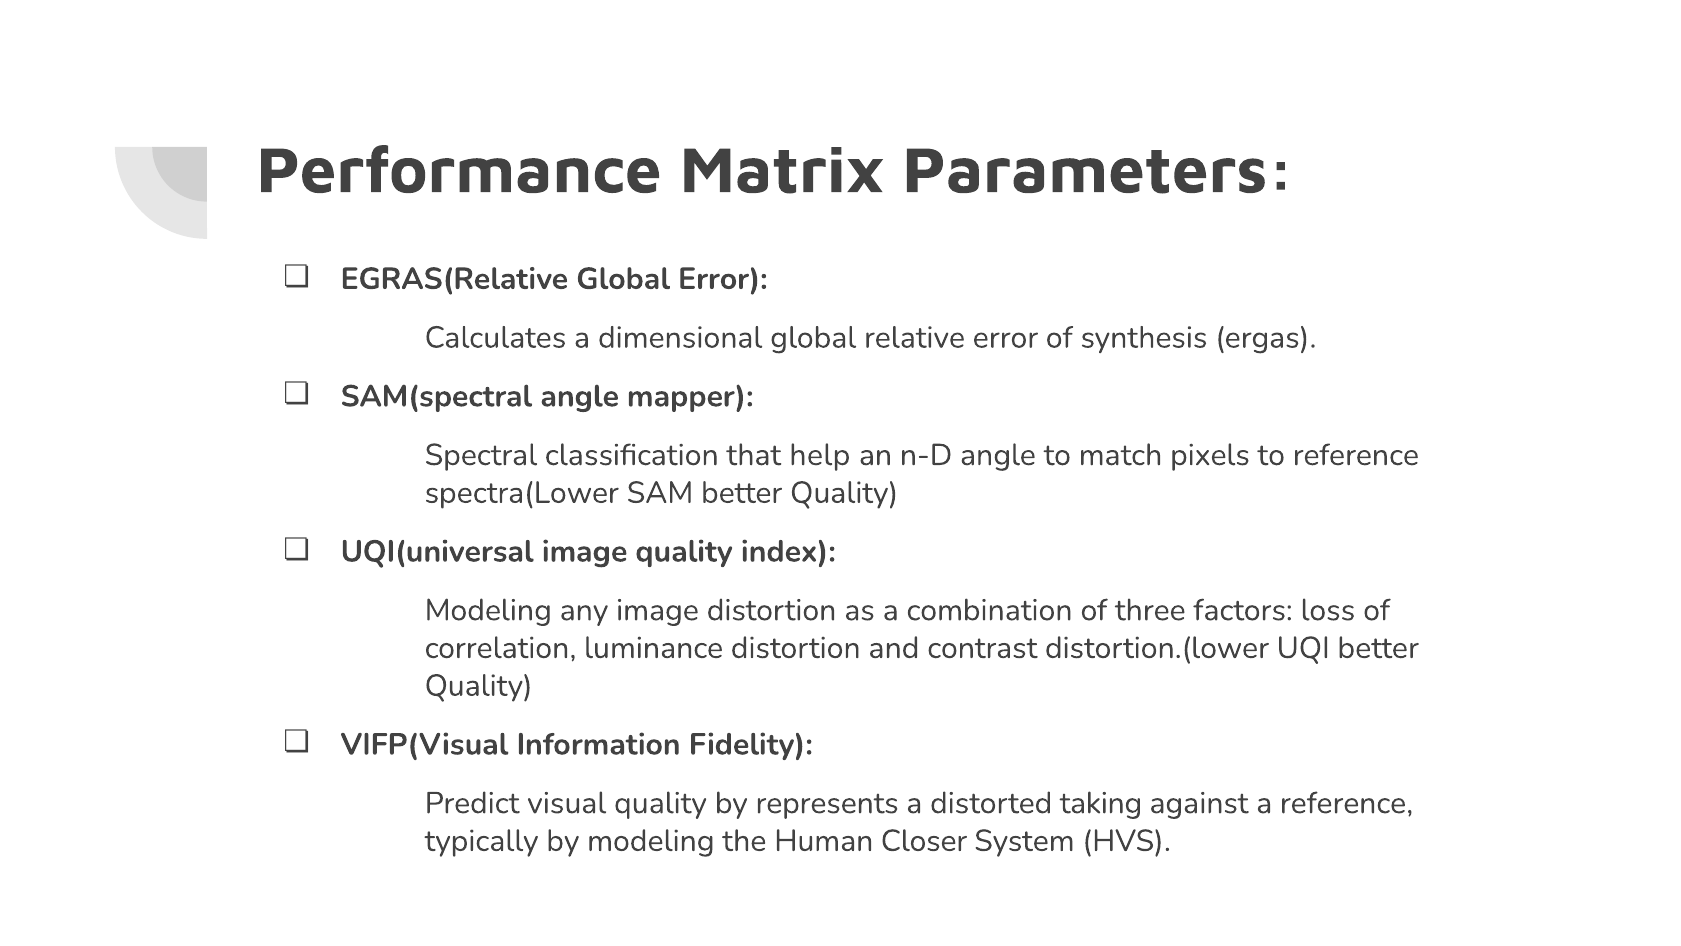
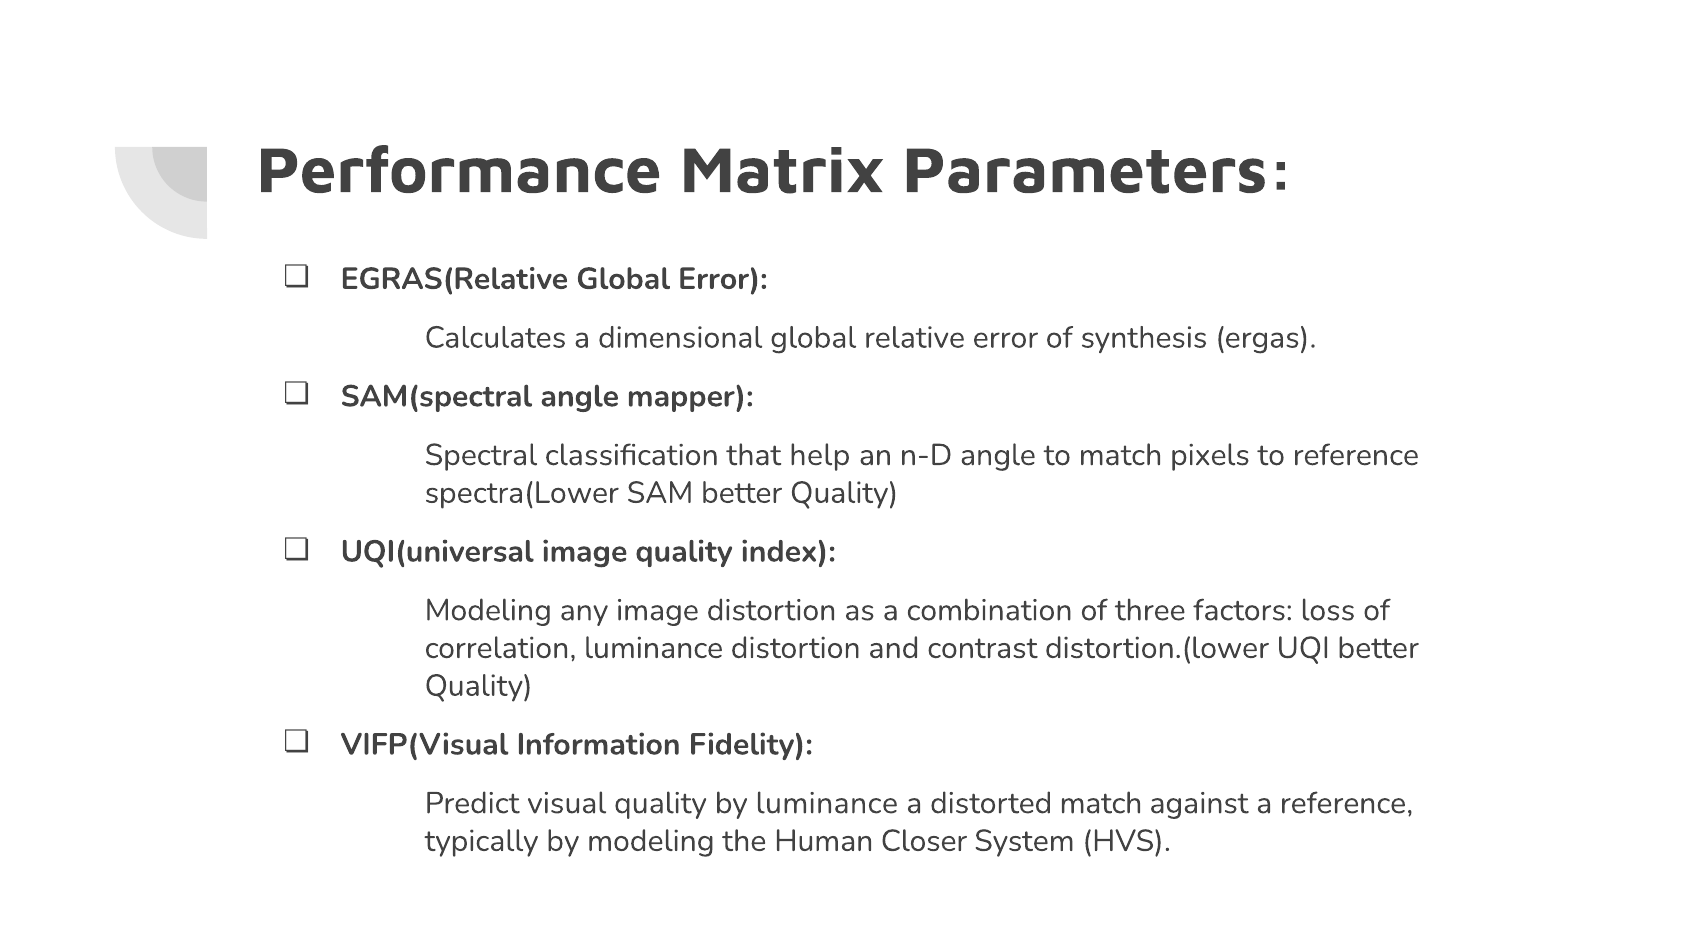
by represents: represents -> luminance
distorted taking: taking -> match
